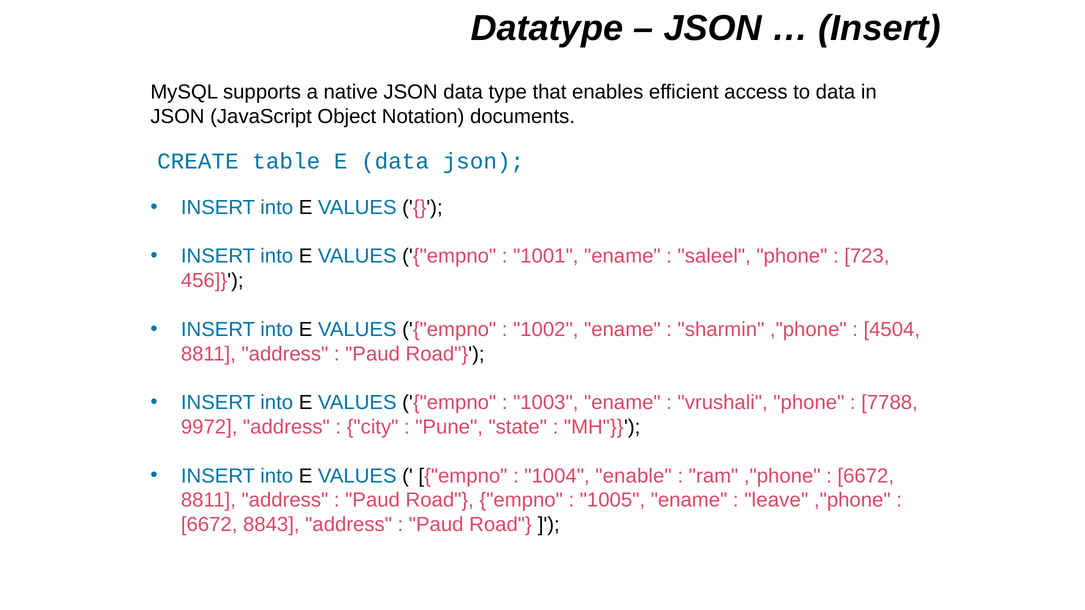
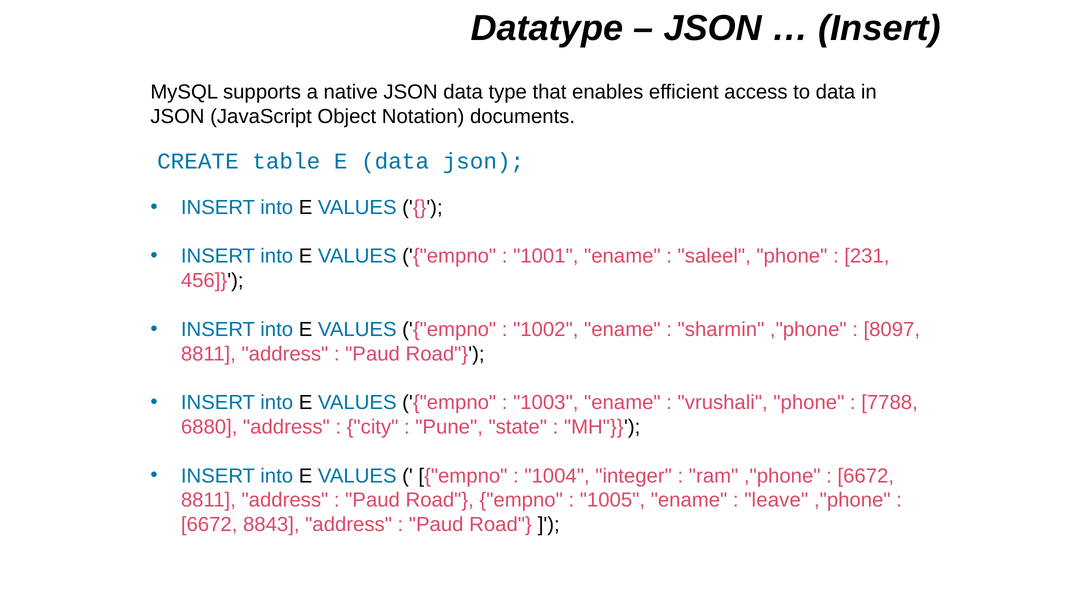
723: 723 -> 231
4504: 4504 -> 8097
9972: 9972 -> 6880
enable: enable -> integer
